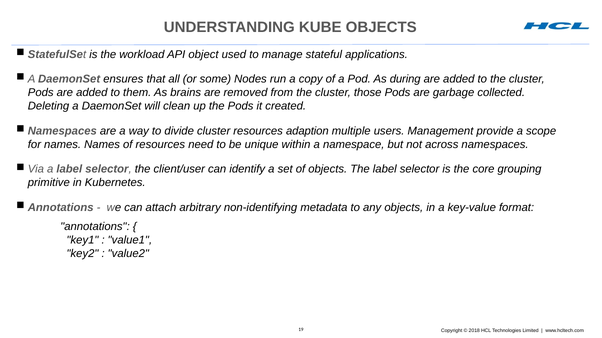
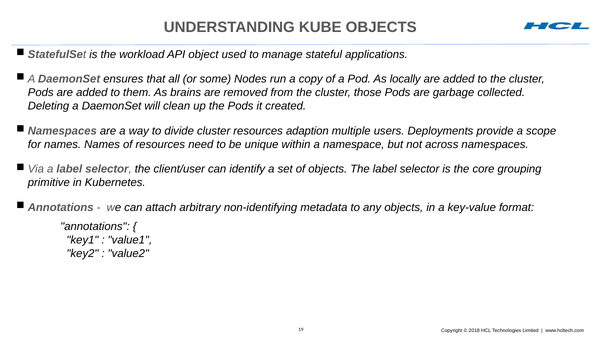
during: during -> locally
Management: Management -> Deployments
